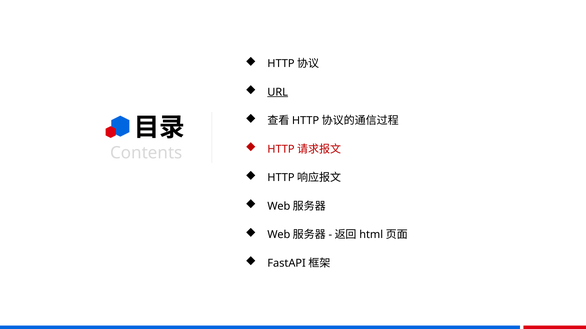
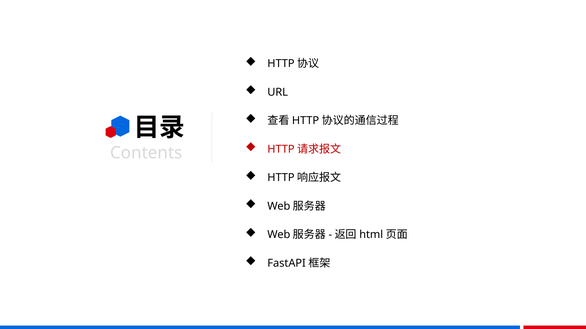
URL underline: present -> none
